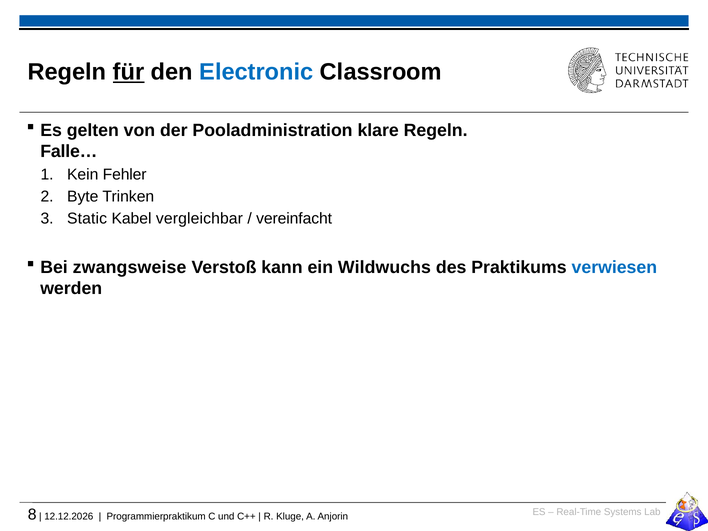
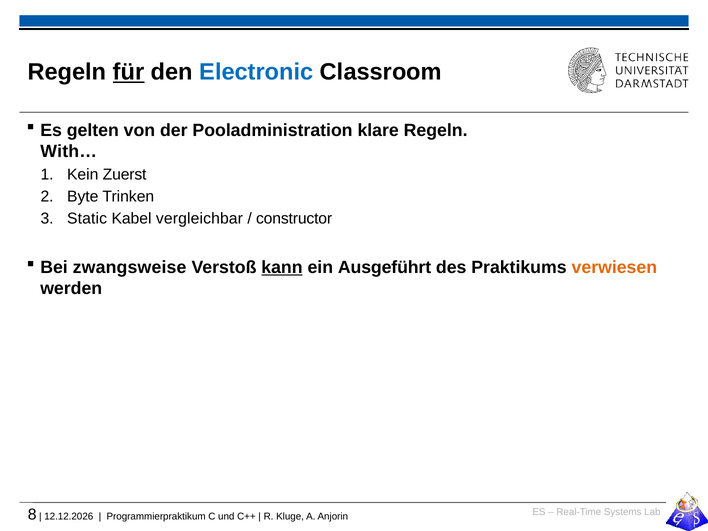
Falle…: Falle… -> With…
Fehler: Fehler -> Zuerst
vereinfacht: vereinfacht -> constructor
kann underline: none -> present
Wildwuchs: Wildwuchs -> Ausgeführt
verwiesen colour: blue -> orange
